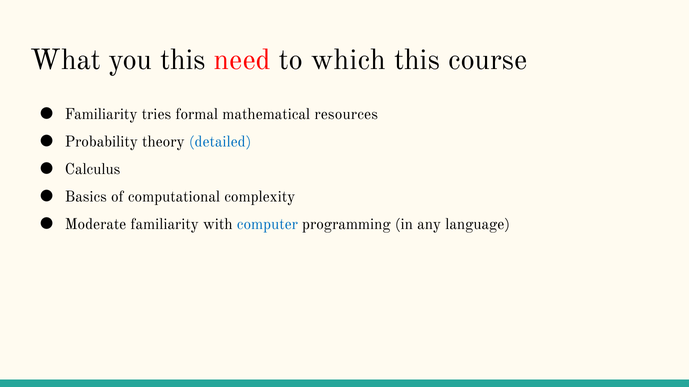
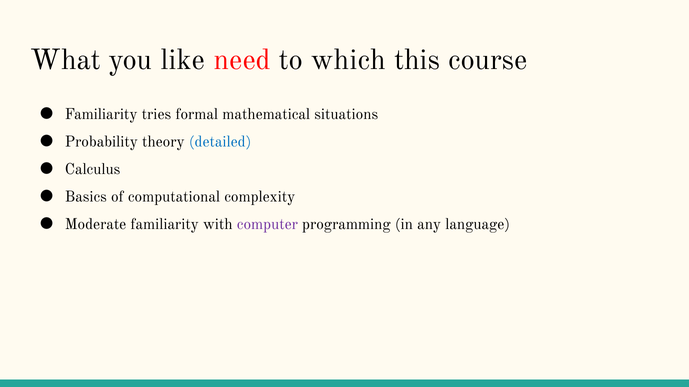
you this: this -> like
resources: resources -> situations
computer colour: blue -> purple
